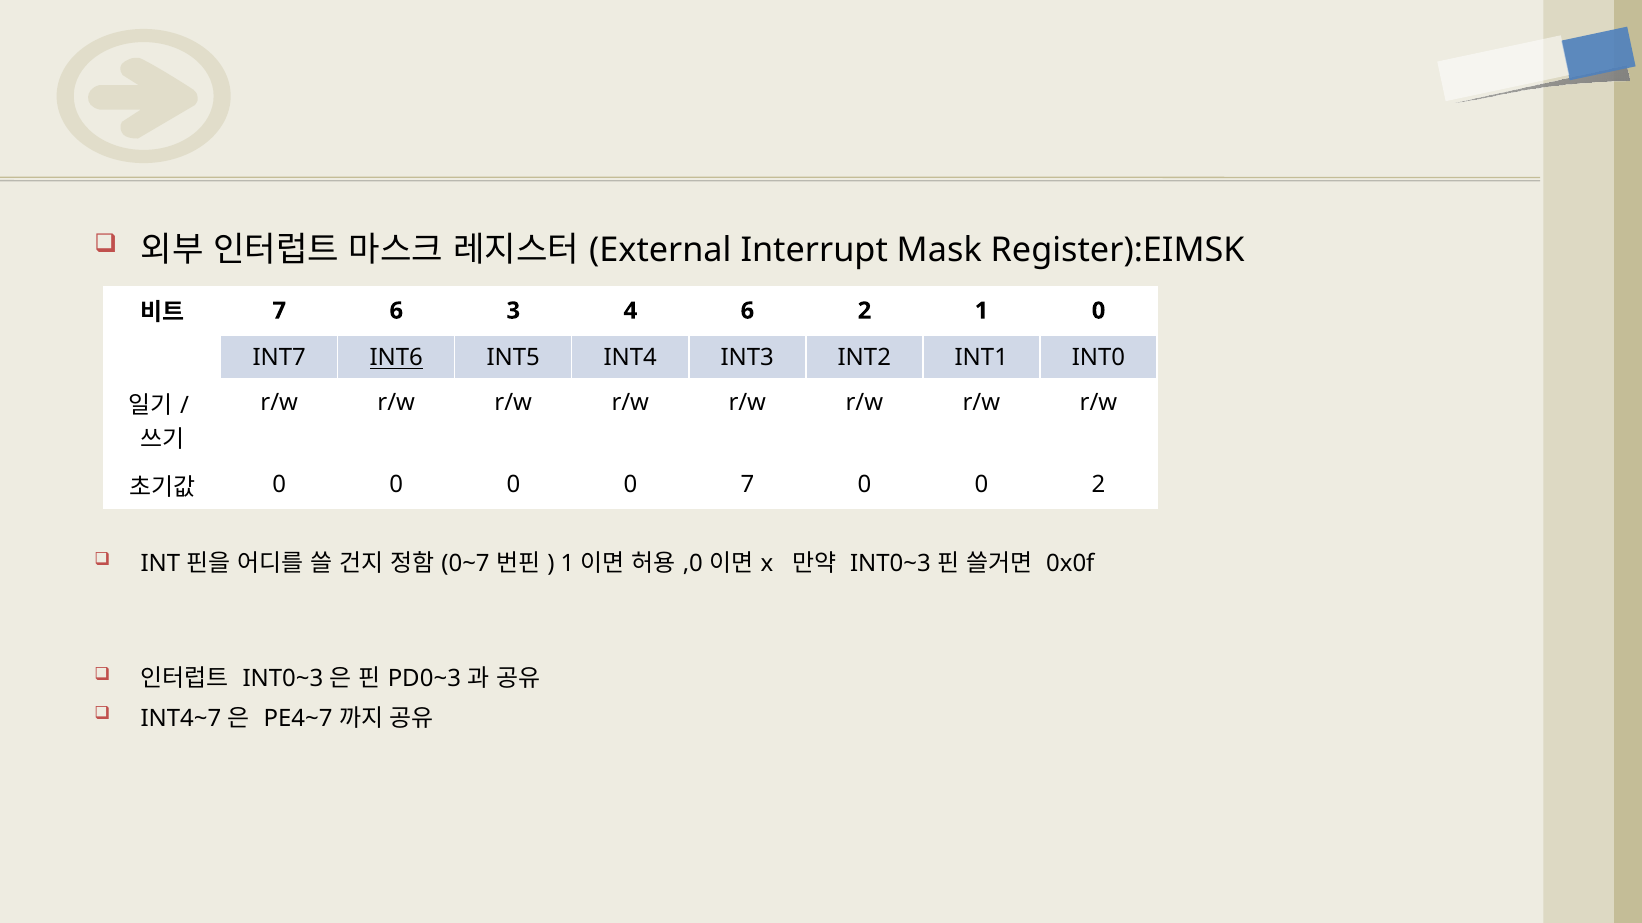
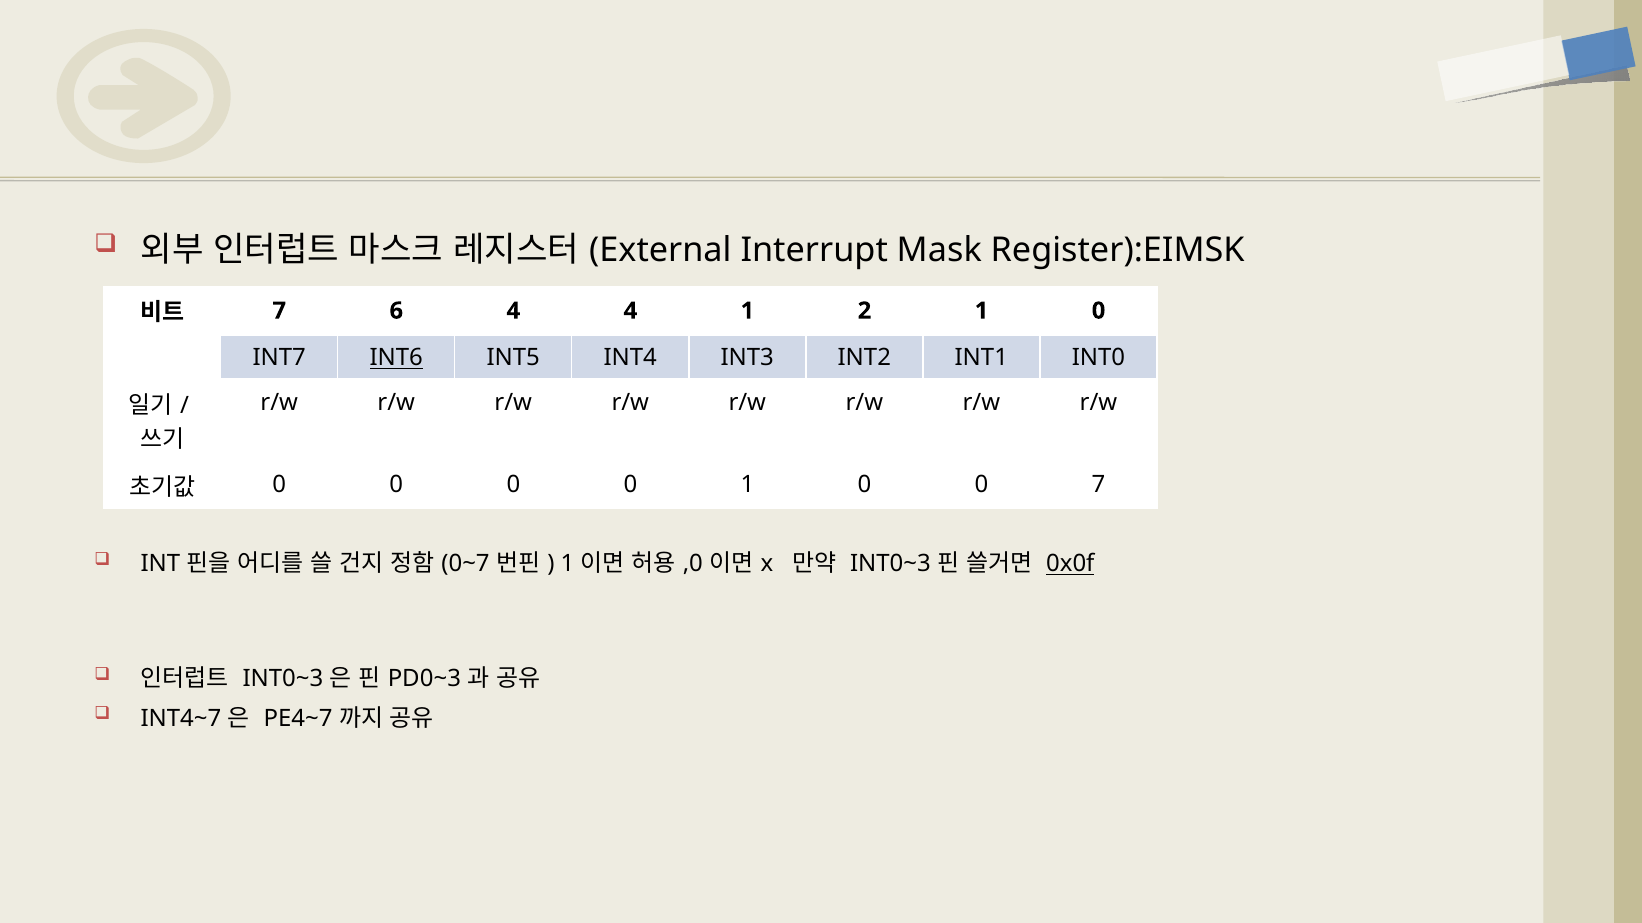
6 3: 3 -> 4
4 6: 6 -> 1
0 7: 7 -> 1
0 2: 2 -> 7
0x0f underline: none -> present
